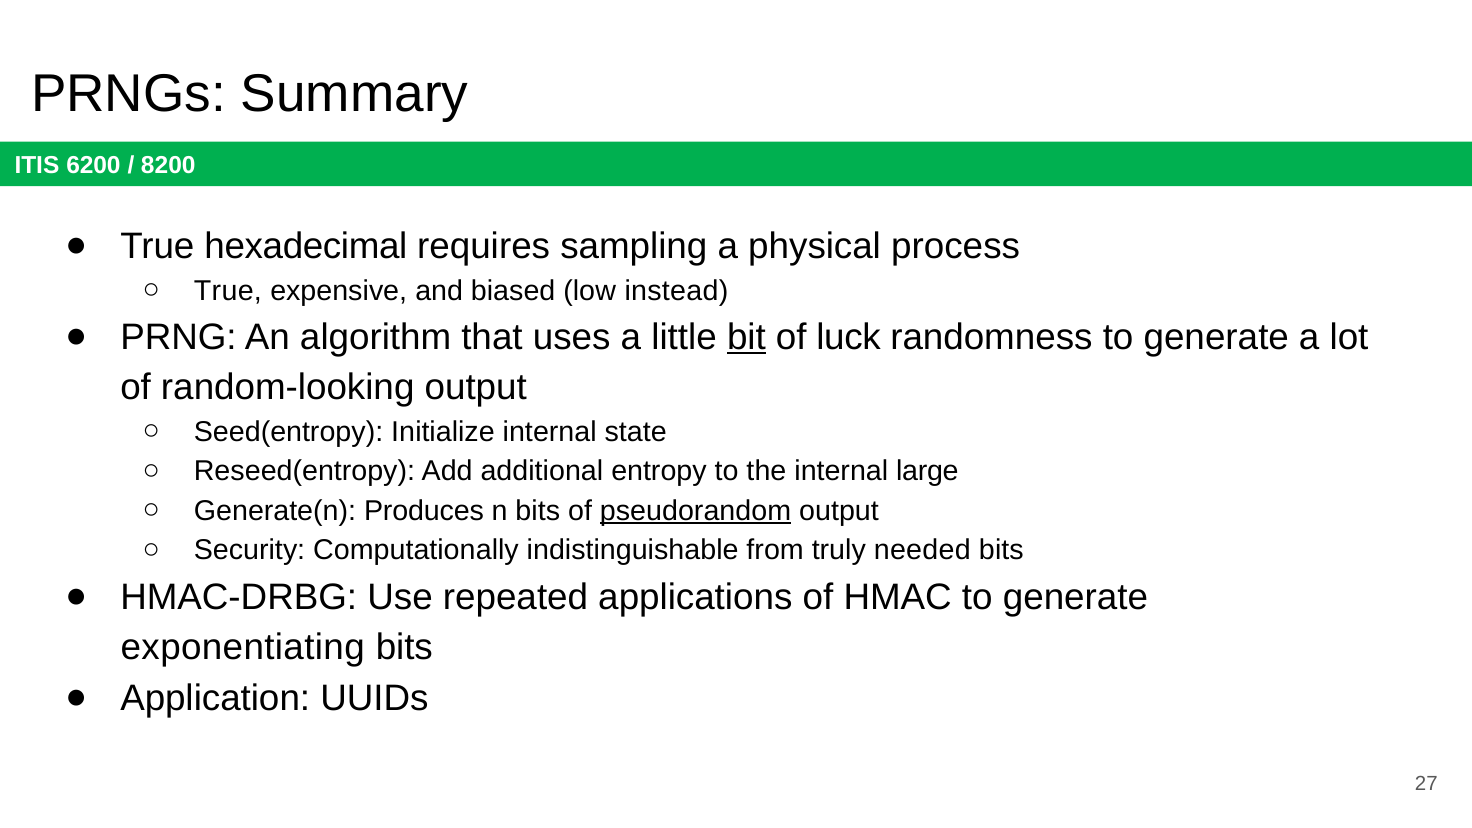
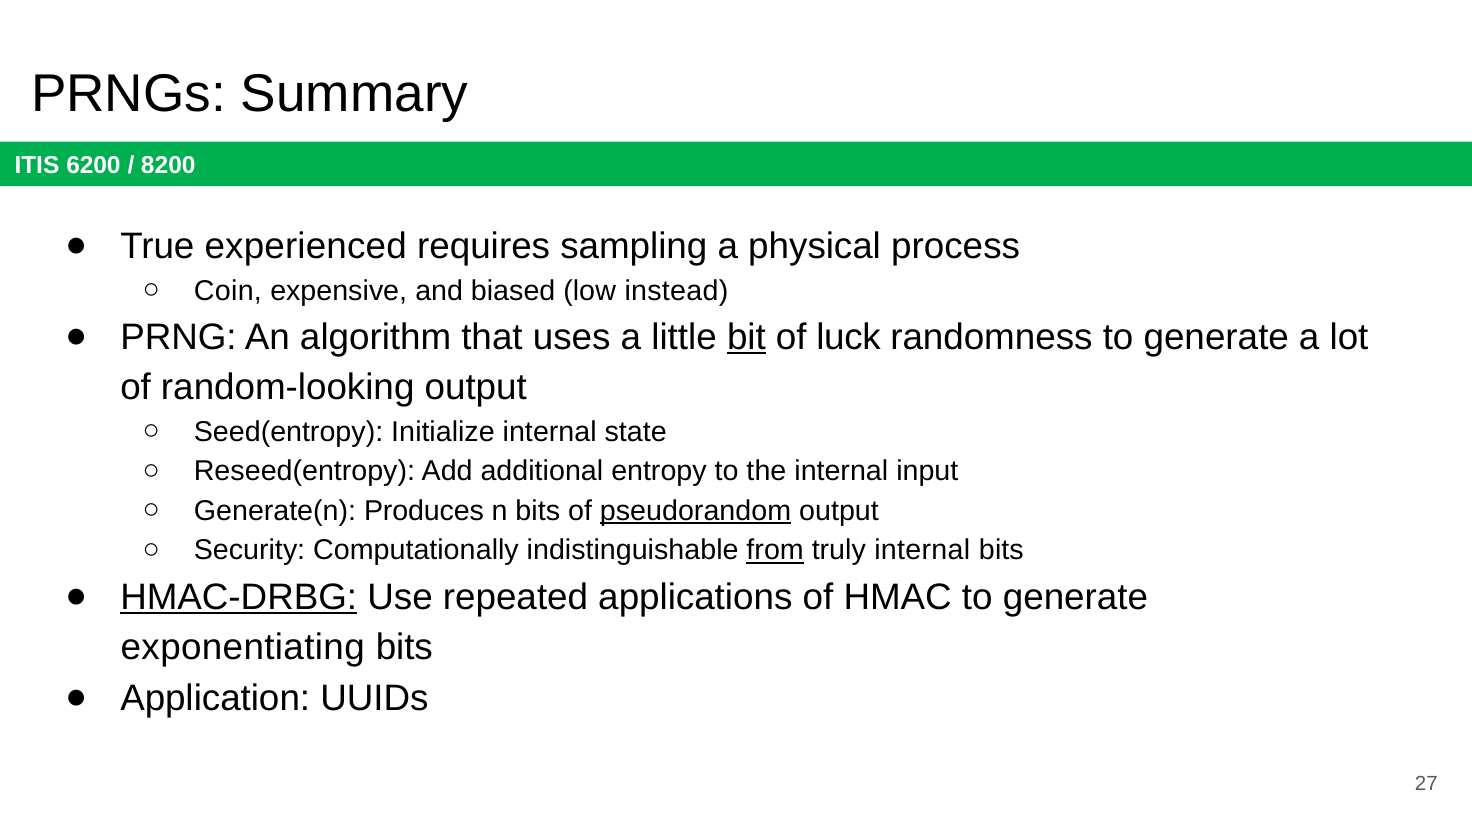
hexadecimal: hexadecimal -> experienced
True at (228, 291): True -> Coin
large: large -> input
from underline: none -> present
truly needed: needed -> internal
HMAC-DRBG underline: none -> present
